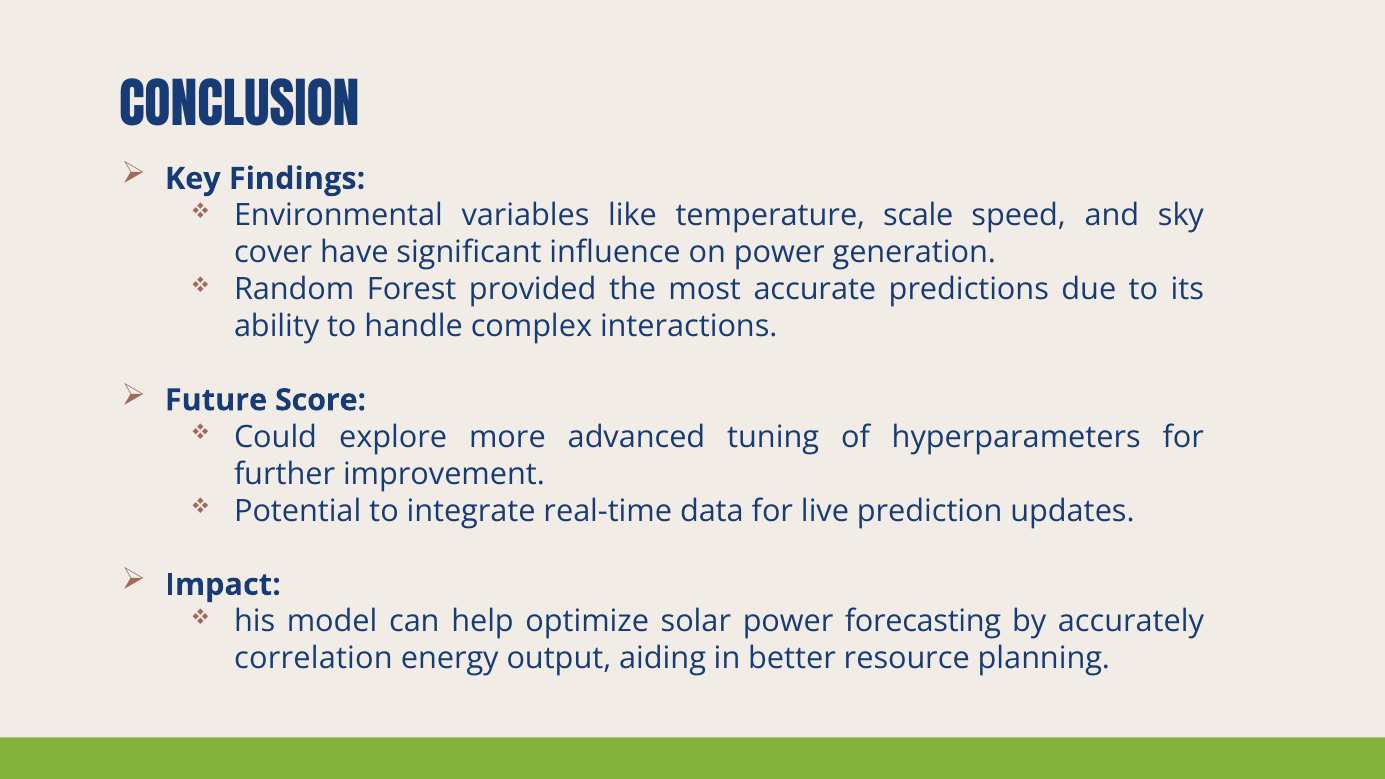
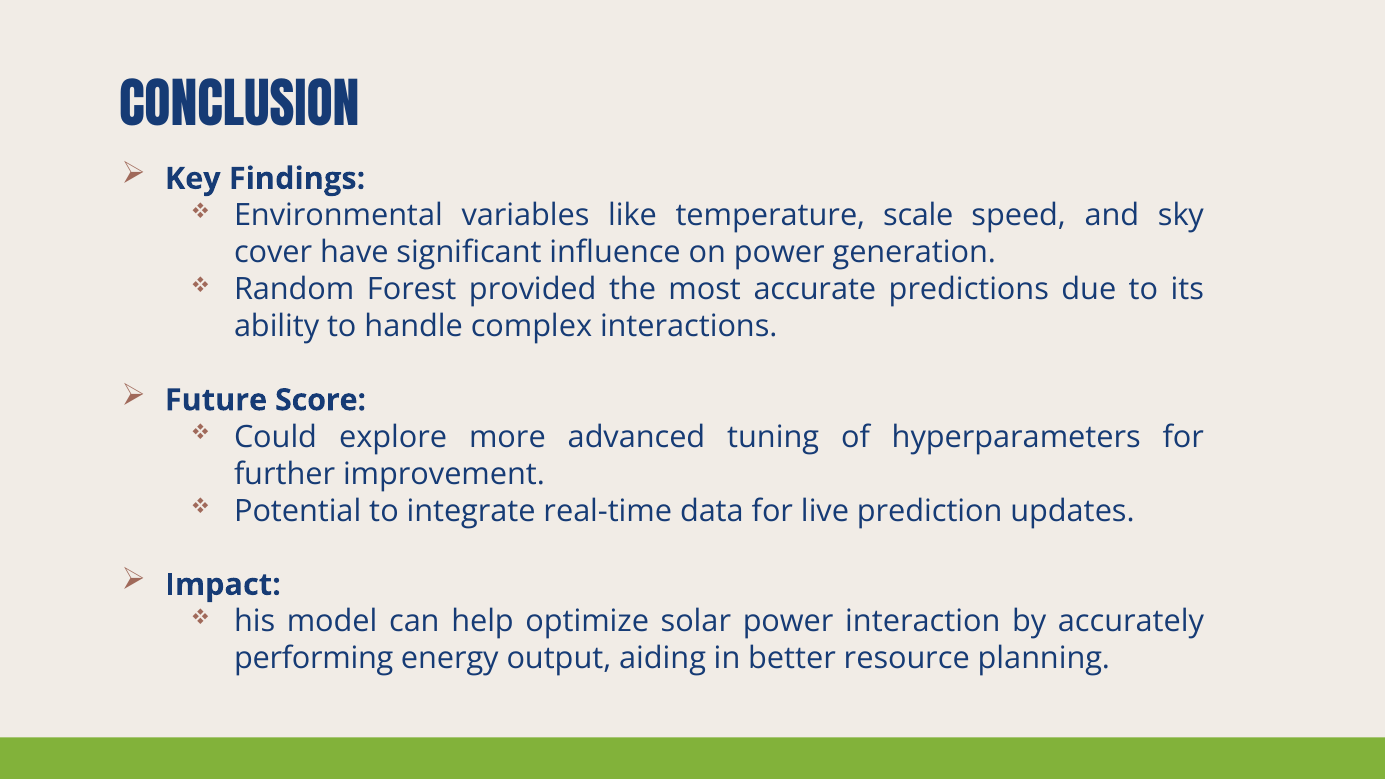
forecasting: forecasting -> interaction
correlation: correlation -> performing
